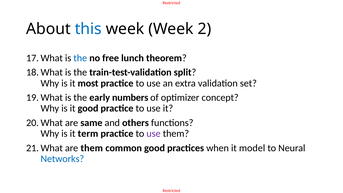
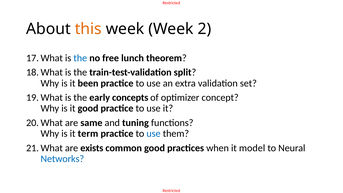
this colour: blue -> orange
most: most -> been
numbers: numbers -> concepts
others: others -> tuning
use at (154, 134) colour: purple -> blue
are them: them -> exists
